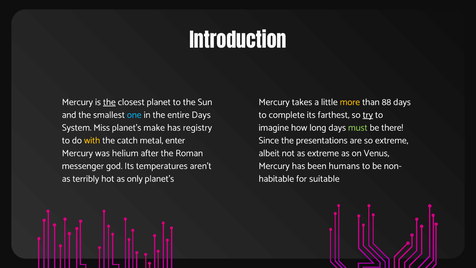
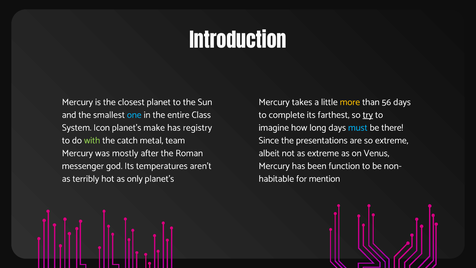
the at (109, 102) underline: present -> none
88: 88 -> 56
entire Days: Days -> Class
Miss: Miss -> Icon
must colour: light green -> light blue
with colour: yellow -> light green
enter: enter -> team
helium: helium -> mostly
humans: humans -> function
suitable: suitable -> mention
